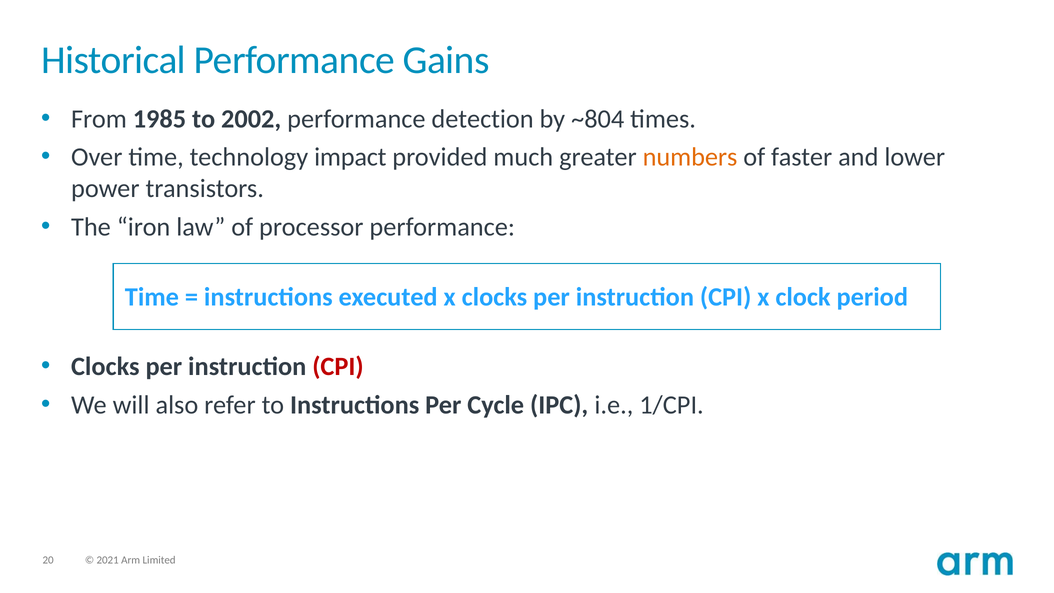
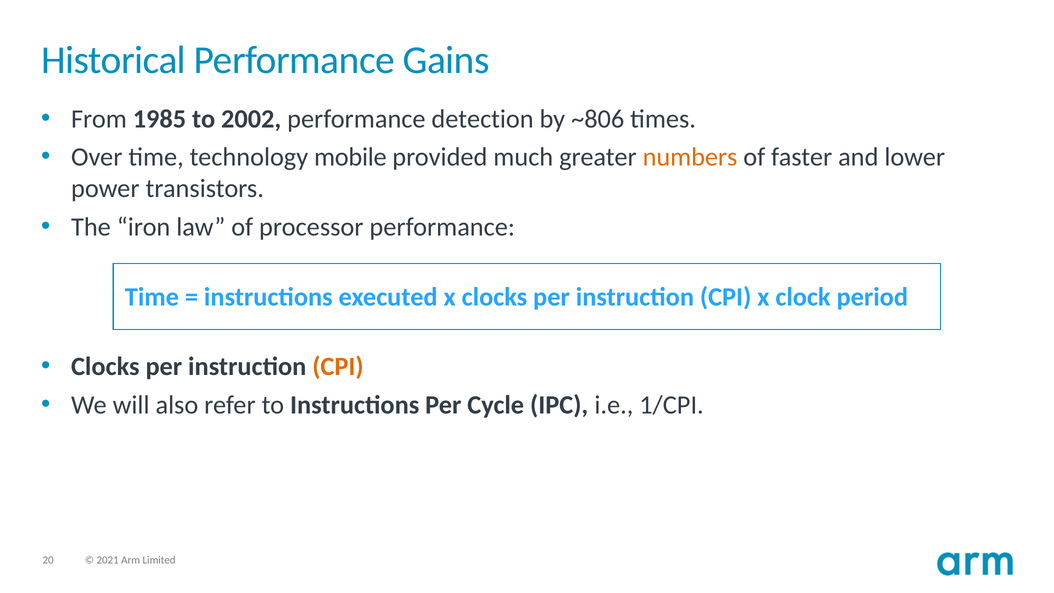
~804: ~804 -> ~806
impact: impact -> mobile
CPI at (338, 367) colour: red -> orange
